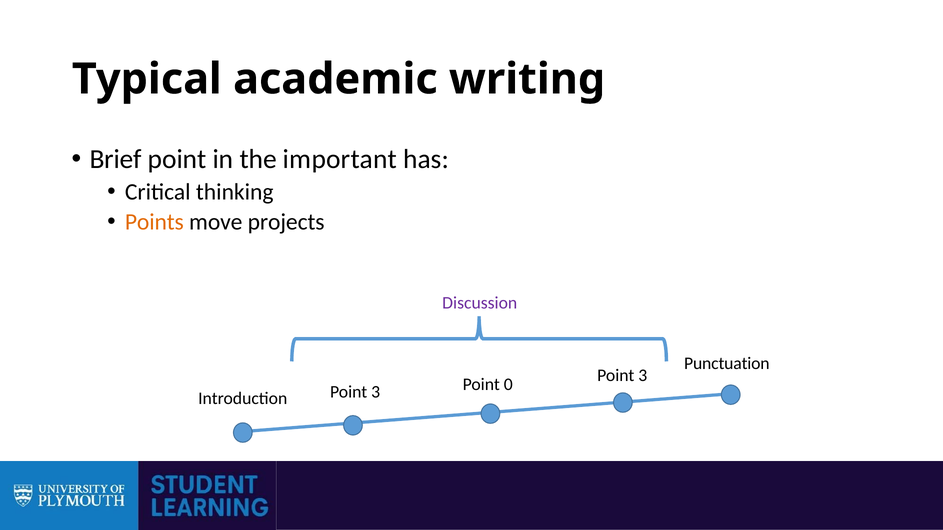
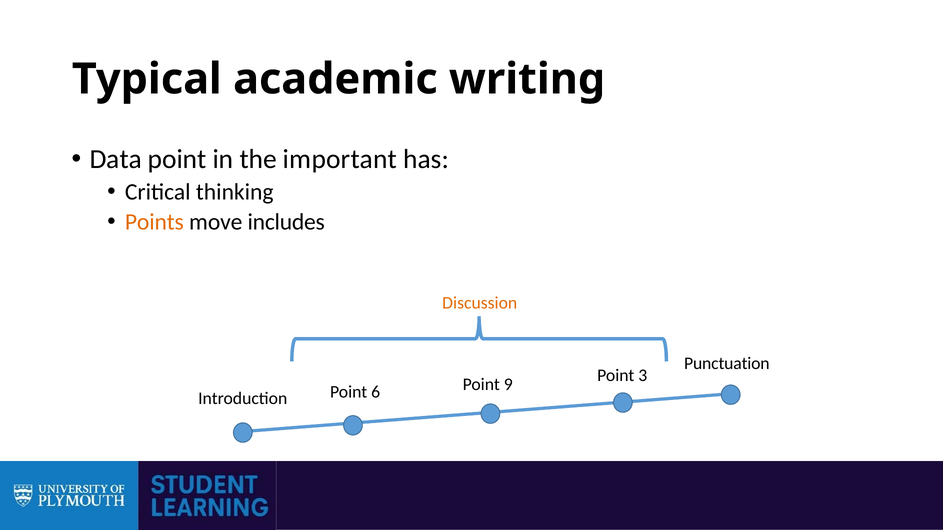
Brief: Brief -> Data
projects: projects -> includes
Discussion colour: purple -> orange
3 at (376, 392): 3 -> 6
0: 0 -> 9
